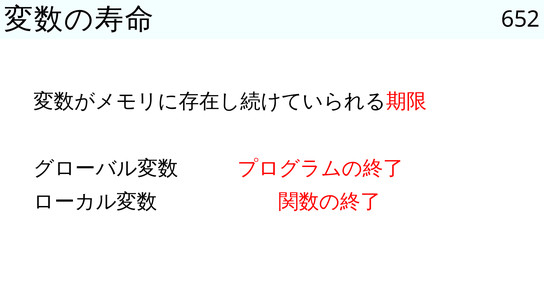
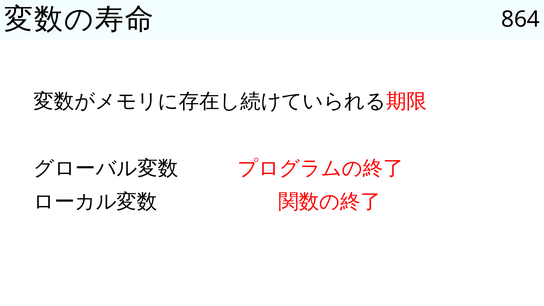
652: 652 -> 864
